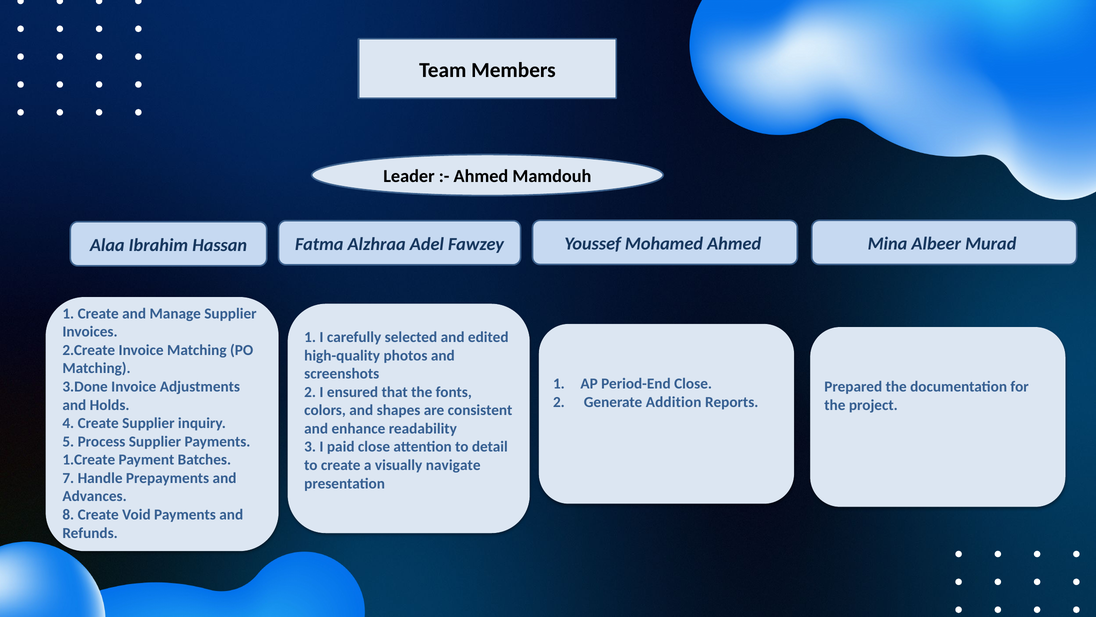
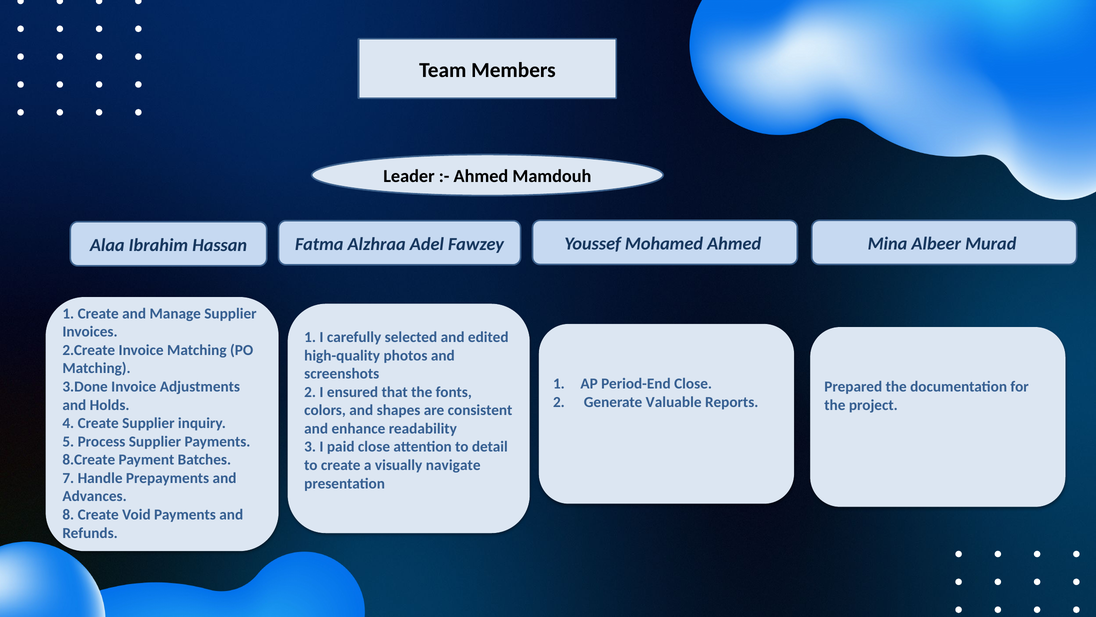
Addition: Addition -> Valuable
1.Create: 1.Create -> 8.Create
